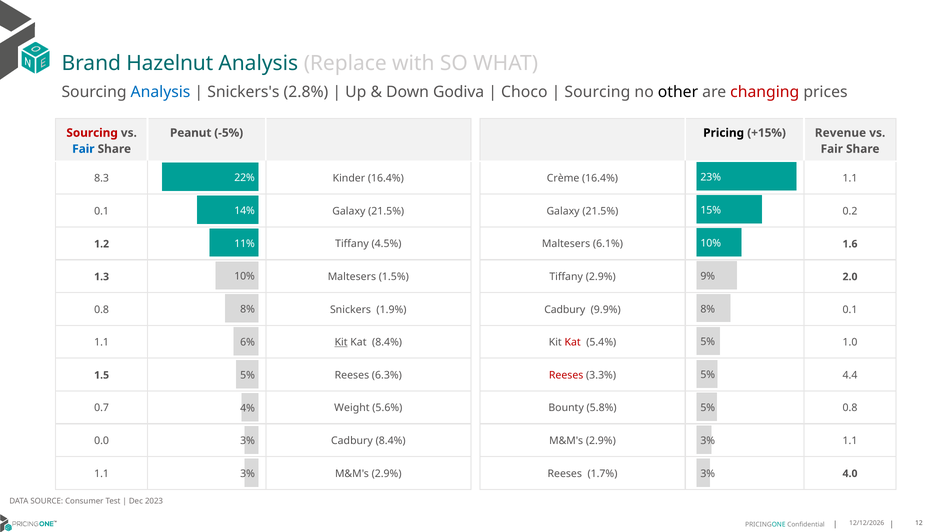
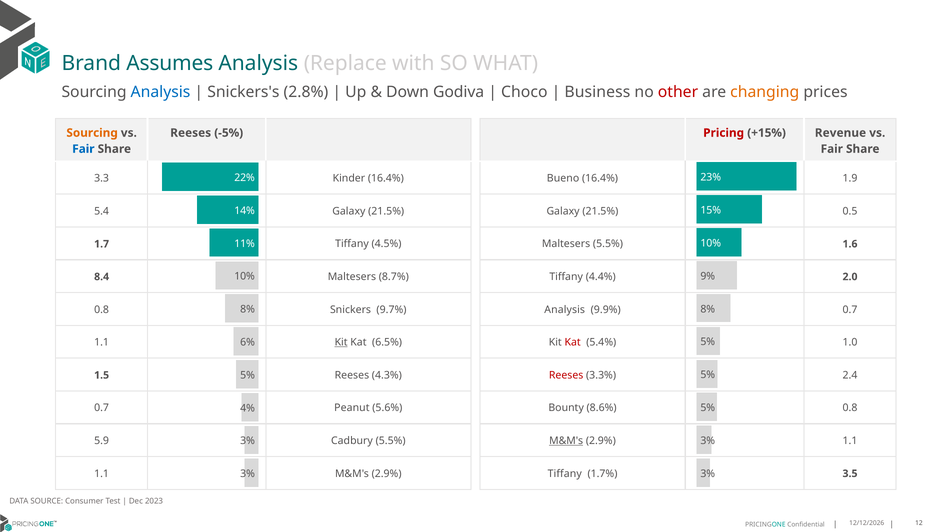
Hazelnut: Hazelnut -> Assumes
Sourcing at (597, 92): Sourcing -> Business
other colour: black -> red
changing colour: red -> orange
Sourcing at (92, 133) colour: red -> orange
Peanut at (191, 133): Peanut -> Reeses
Pricing colour: black -> red
8.3: 8.3 -> 3.3
Crème: Crème -> Bueno
16.4% 1.1: 1.1 -> 1.9
0.1 at (102, 211): 0.1 -> 5.4
0.2: 0.2 -> 0.5
Maltesers 6.1%: 6.1% -> 5.5%
1.2: 1.2 -> 1.7
Tiffany 2.9%: 2.9% -> 4.4%
1.3: 1.3 -> 8.4
1.5%: 1.5% -> 8.7%
1.9%: 1.9% -> 9.7%
Cadbury at (565, 310): Cadbury -> Analysis
9.9% 0.1: 0.1 -> 0.7
Kat 8.4%: 8.4% -> 6.5%
4.4: 4.4 -> 2.4
6.3%: 6.3% -> 4.3%
Weight: Weight -> Peanut
5.8%: 5.8% -> 8.6%
0.0: 0.0 -> 5.9
Cadbury 8.4%: 8.4% -> 5.5%
M&M's at (566, 441) underline: none -> present
Reeses at (565, 474): Reeses -> Tiffany
4.0: 4.0 -> 3.5
